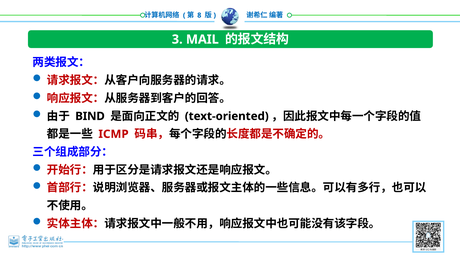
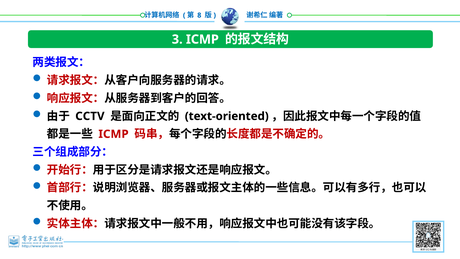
3 MAIL: MAIL -> ICMP
BIND: BIND -> CCTV
